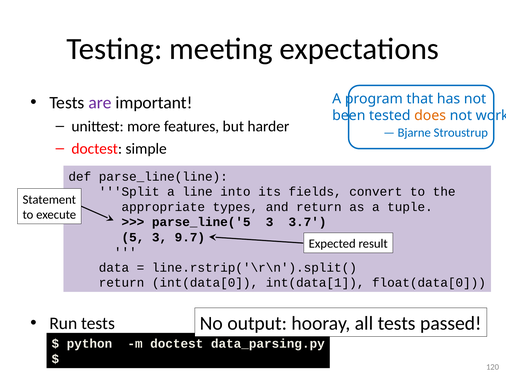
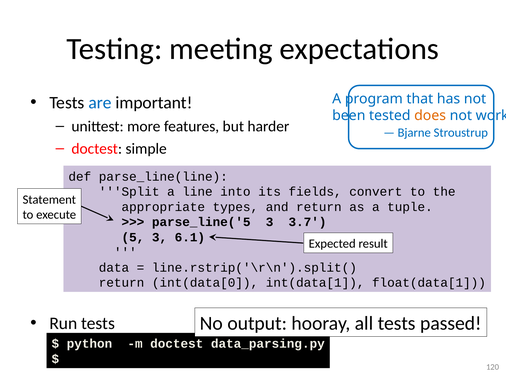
are colour: purple -> blue
9.7: 9.7 -> 6.1
float(data[0: float(data[0 -> float(data[1
